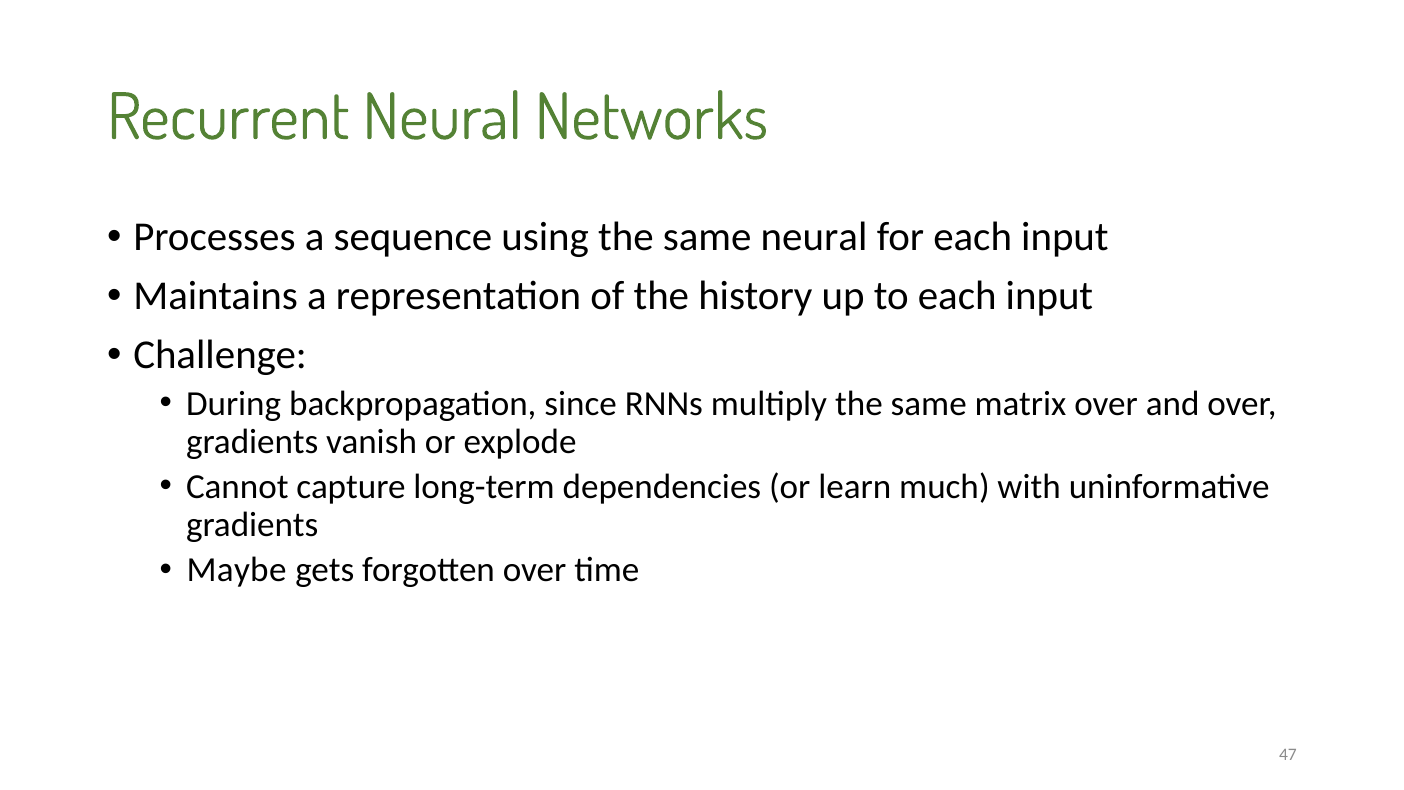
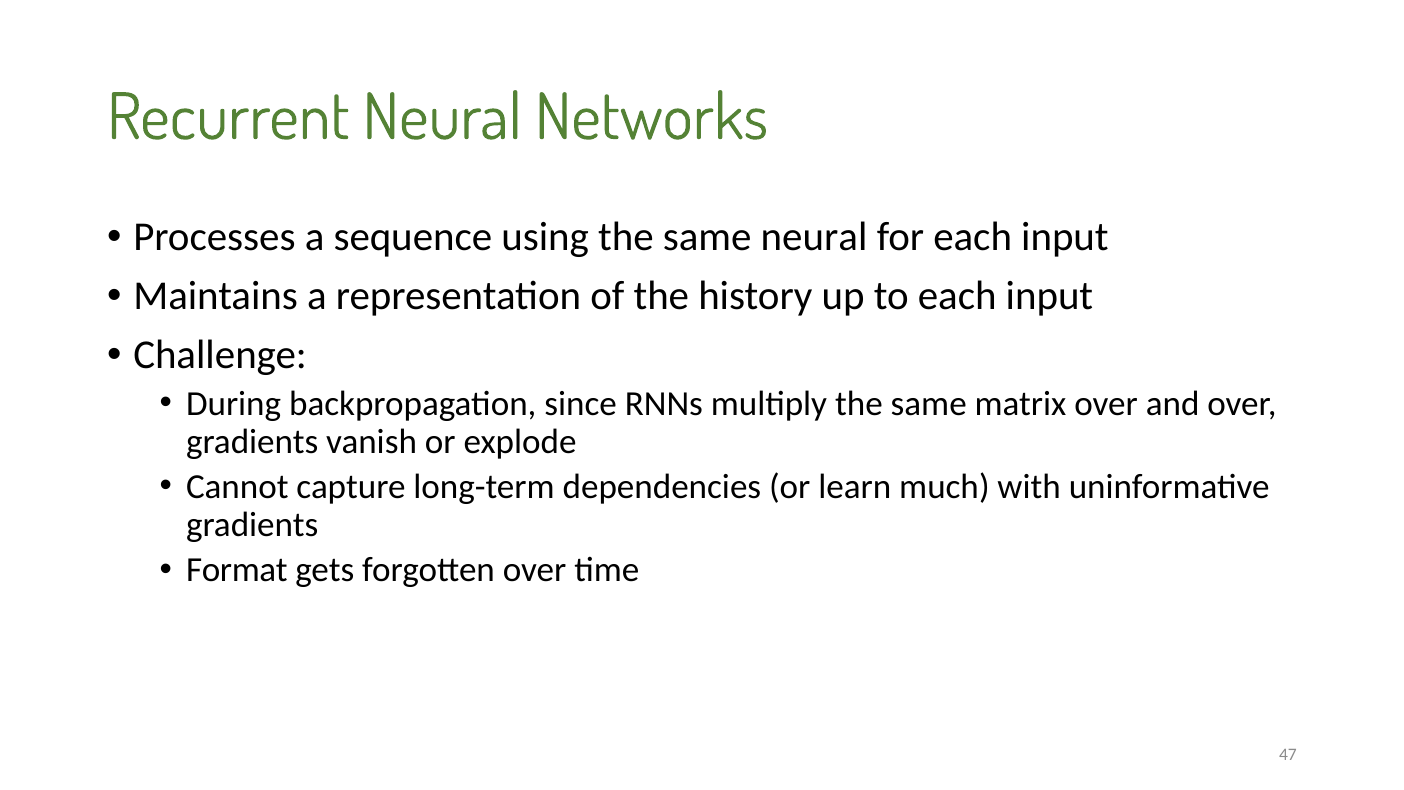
Maybe: Maybe -> Format
